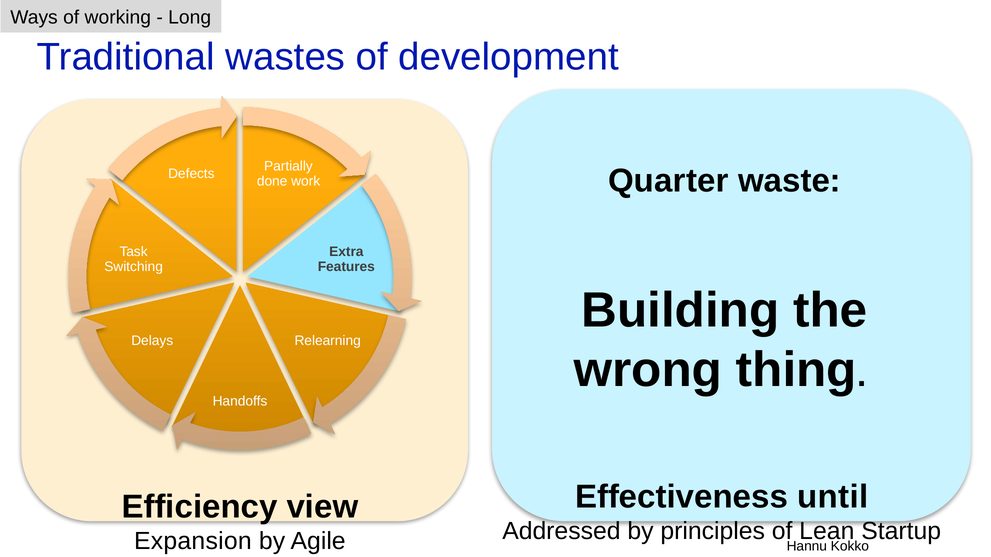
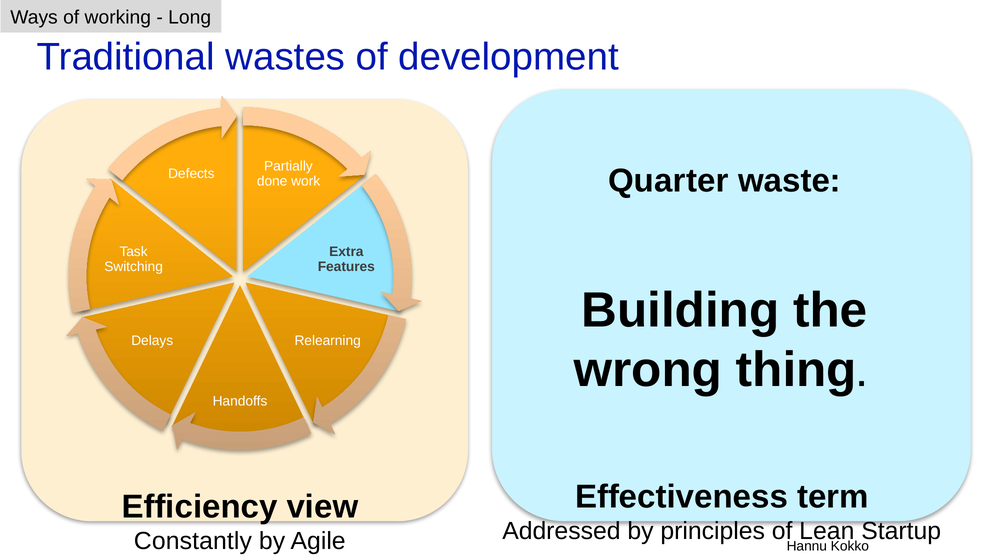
until: until -> term
Expansion: Expansion -> Constantly
